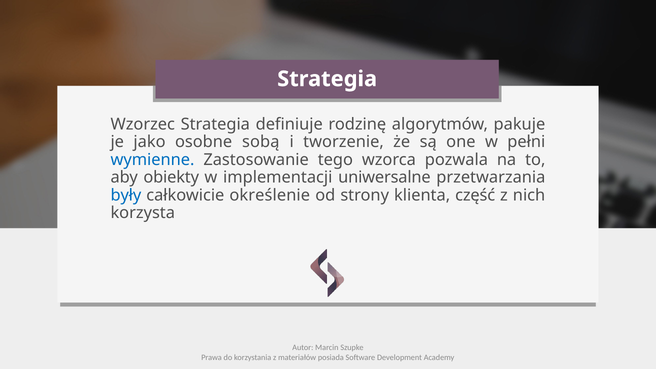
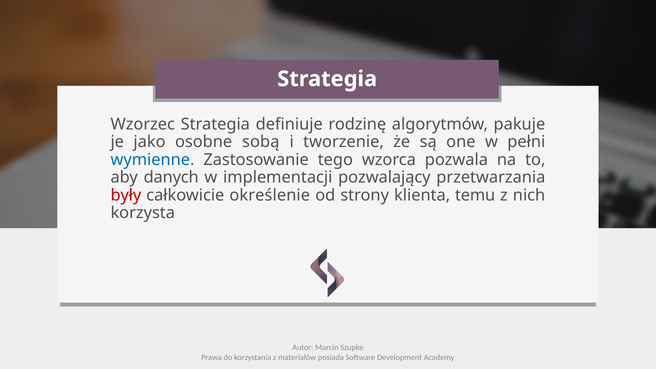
obiekty: obiekty -> danych
uniwersalne: uniwersalne -> pozwalający
były colour: blue -> red
część: część -> temu
